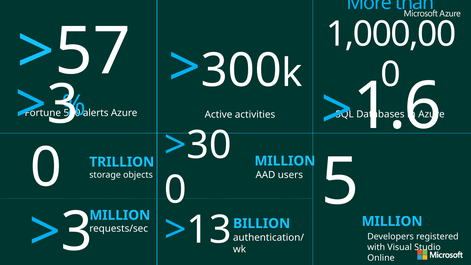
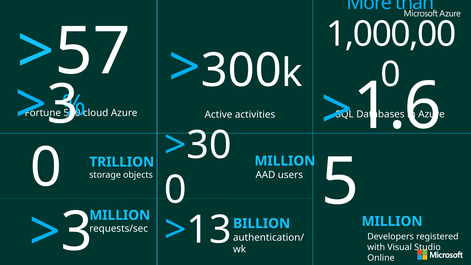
alerts: alerts -> cloud
